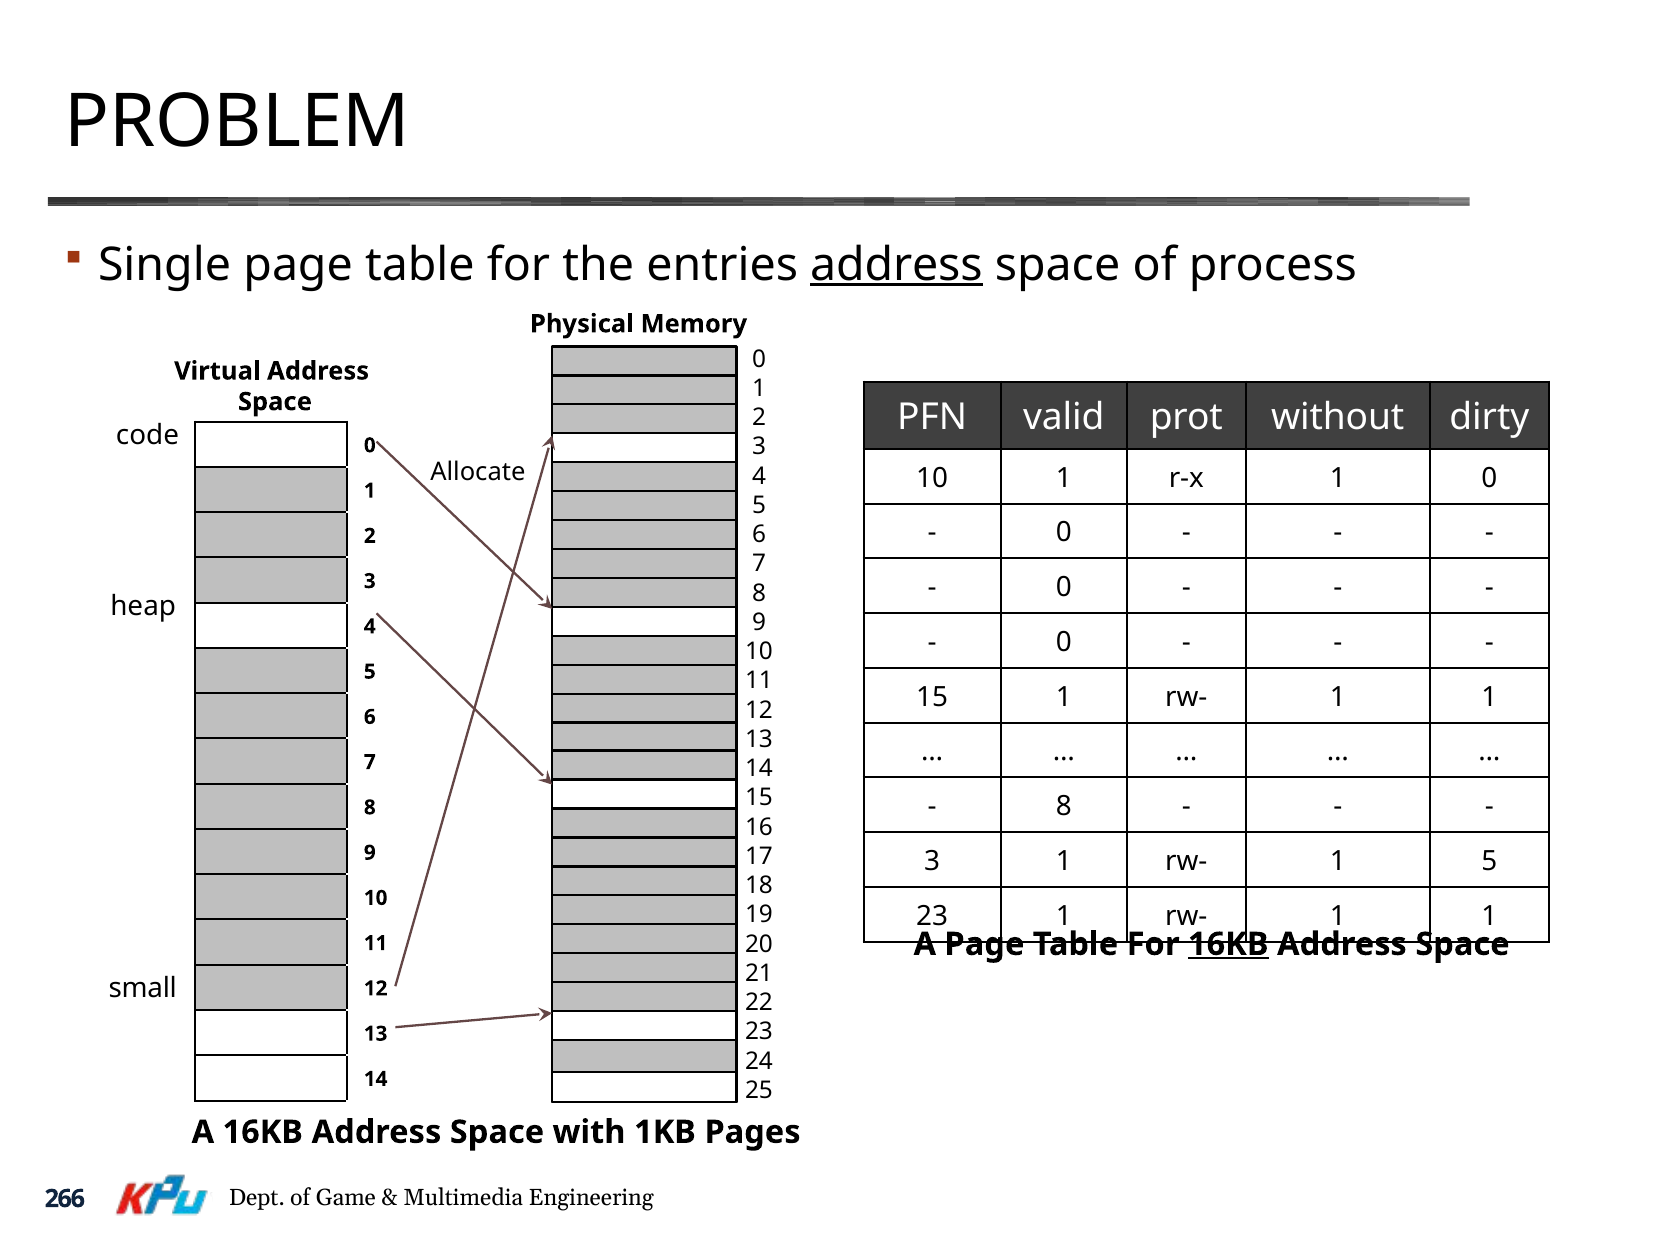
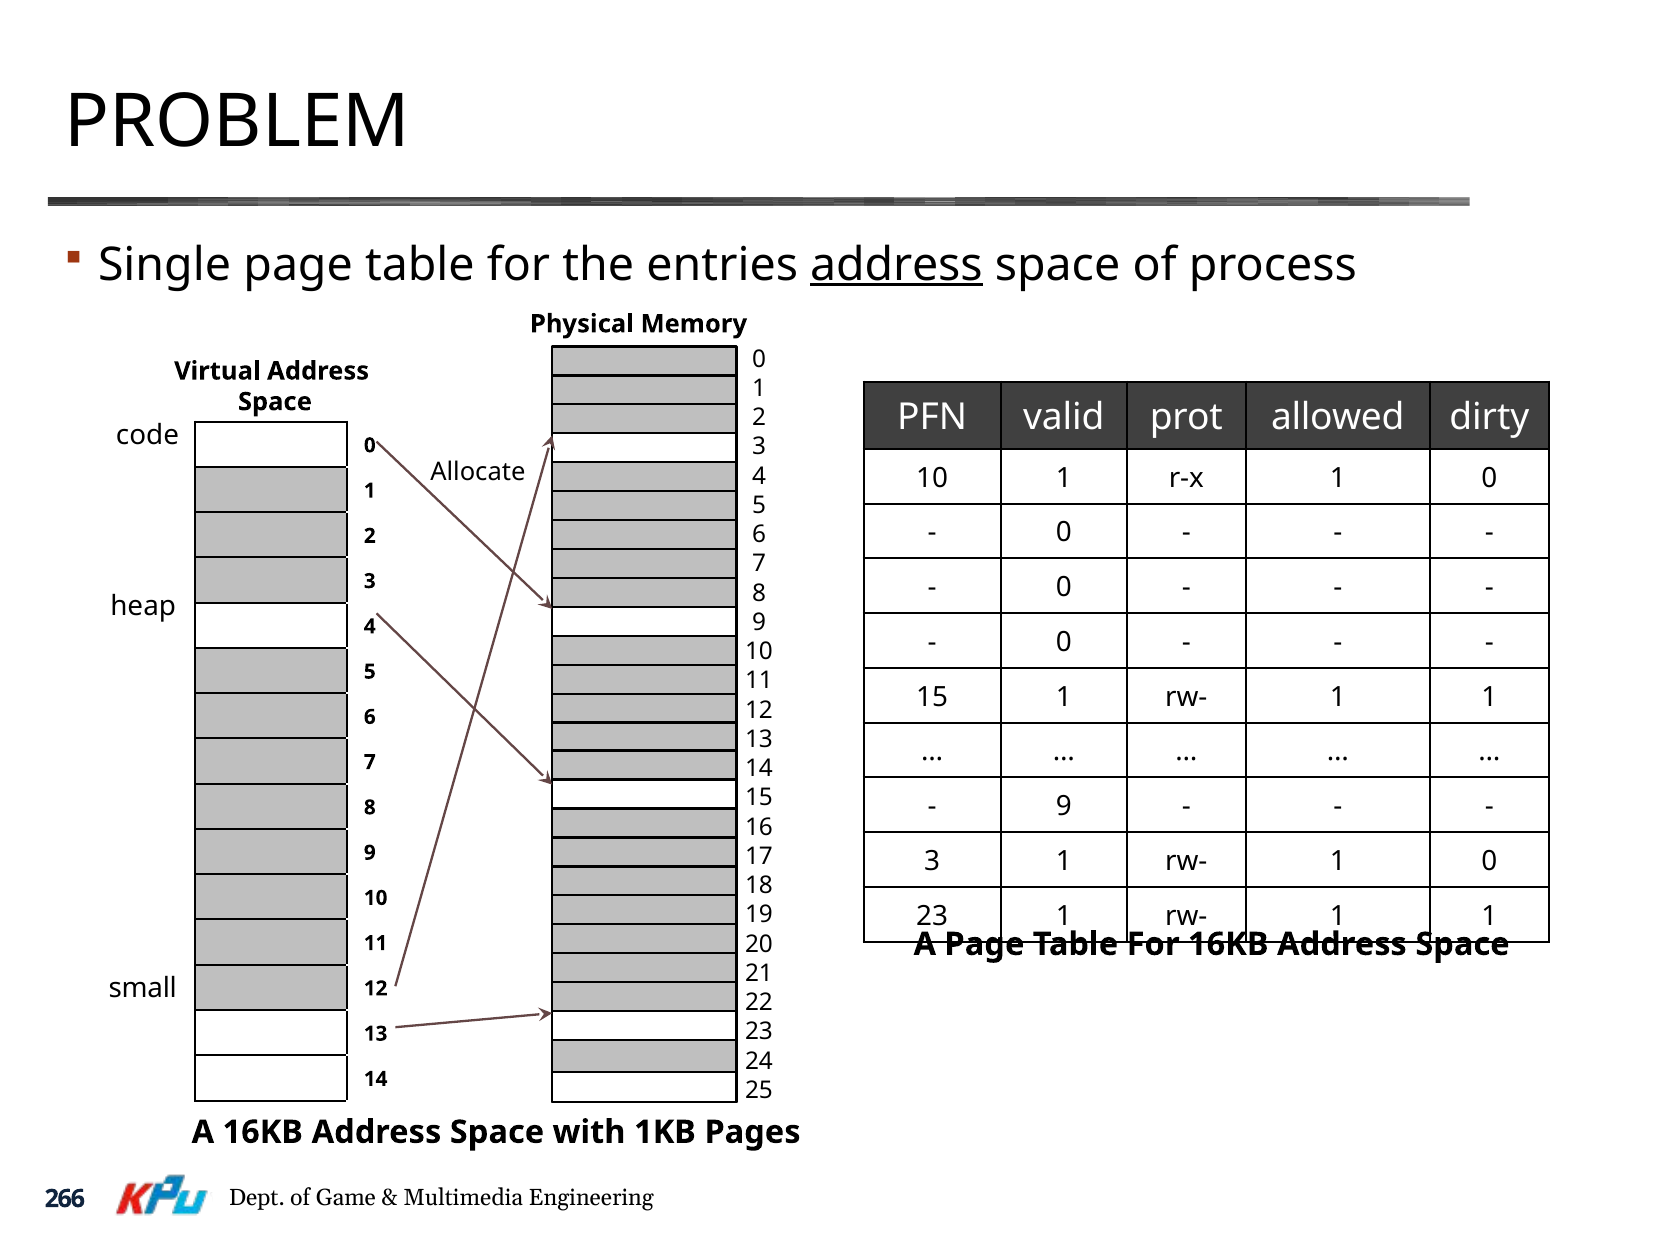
without: without -> allowed
8 at (1064, 806): 8 -> 9
rw- 1 5: 5 -> 0
16KB at (1228, 944) underline: present -> none
